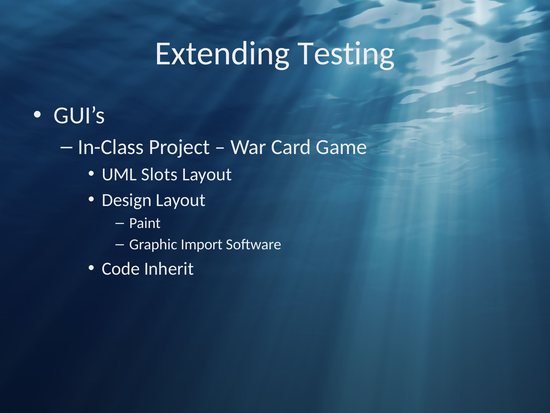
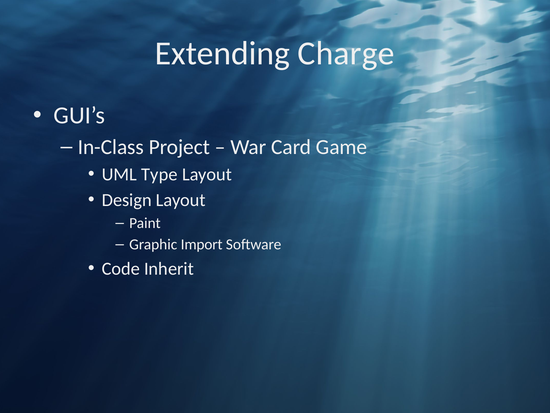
Testing: Testing -> Charge
Slots: Slots -> Type
